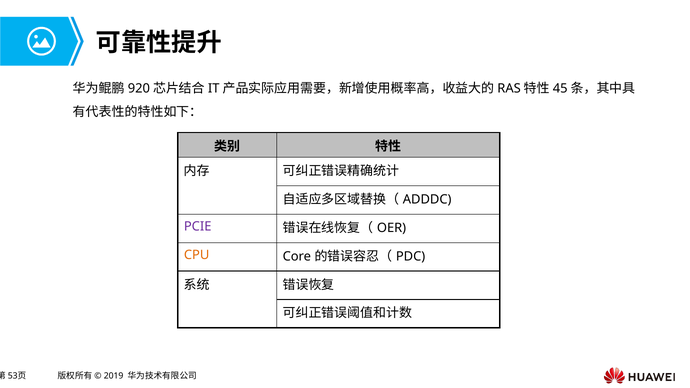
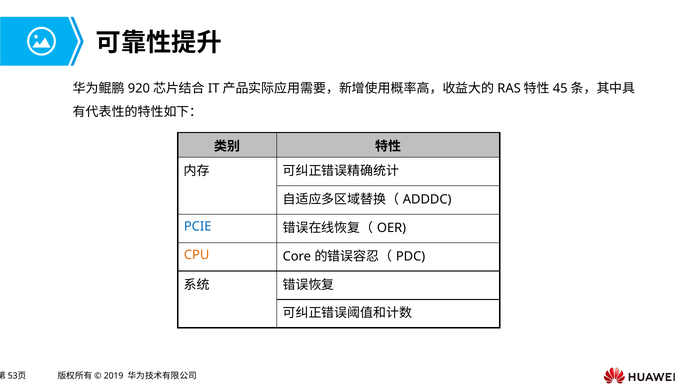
PCIE colour: purple -> blue
